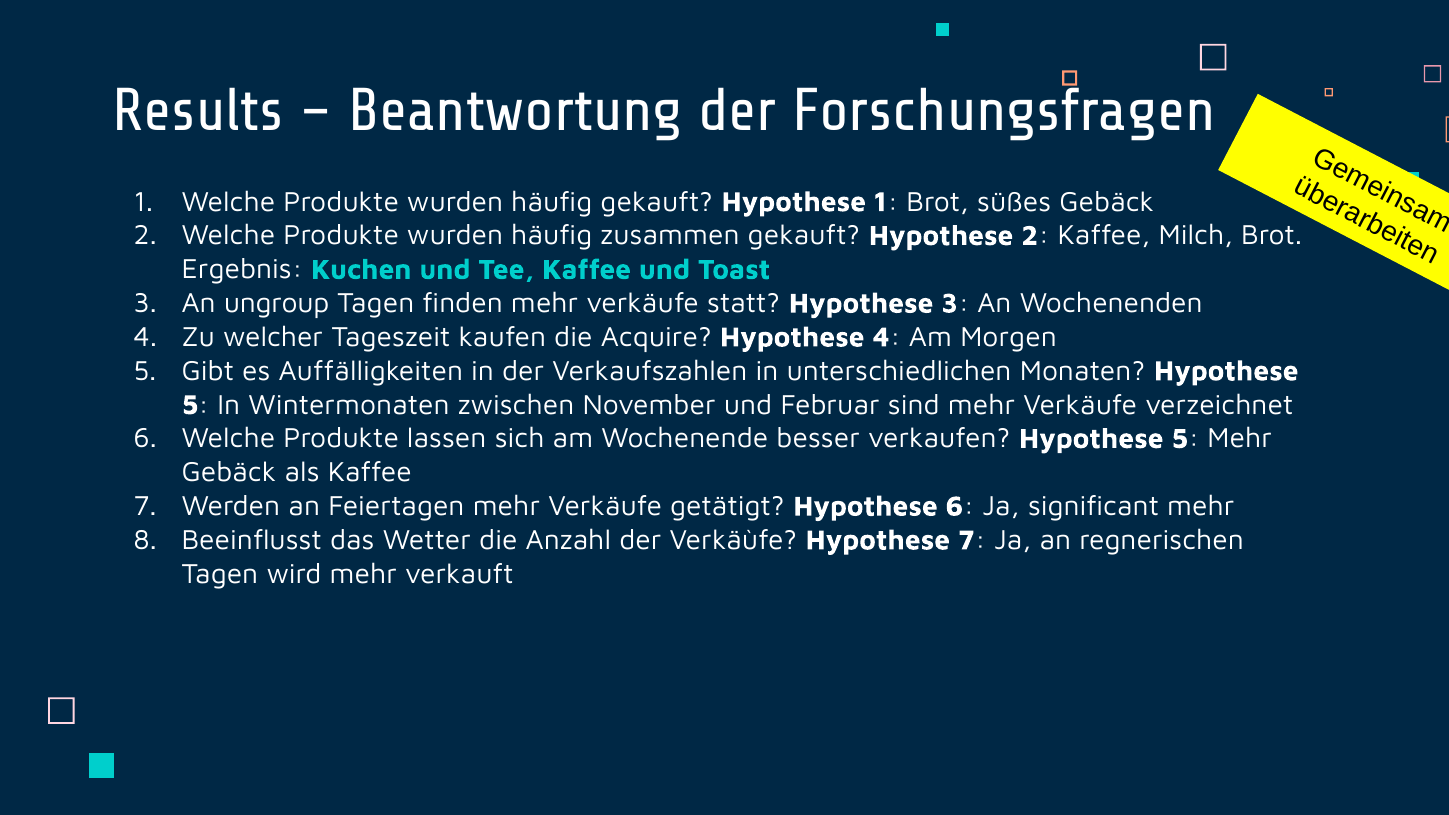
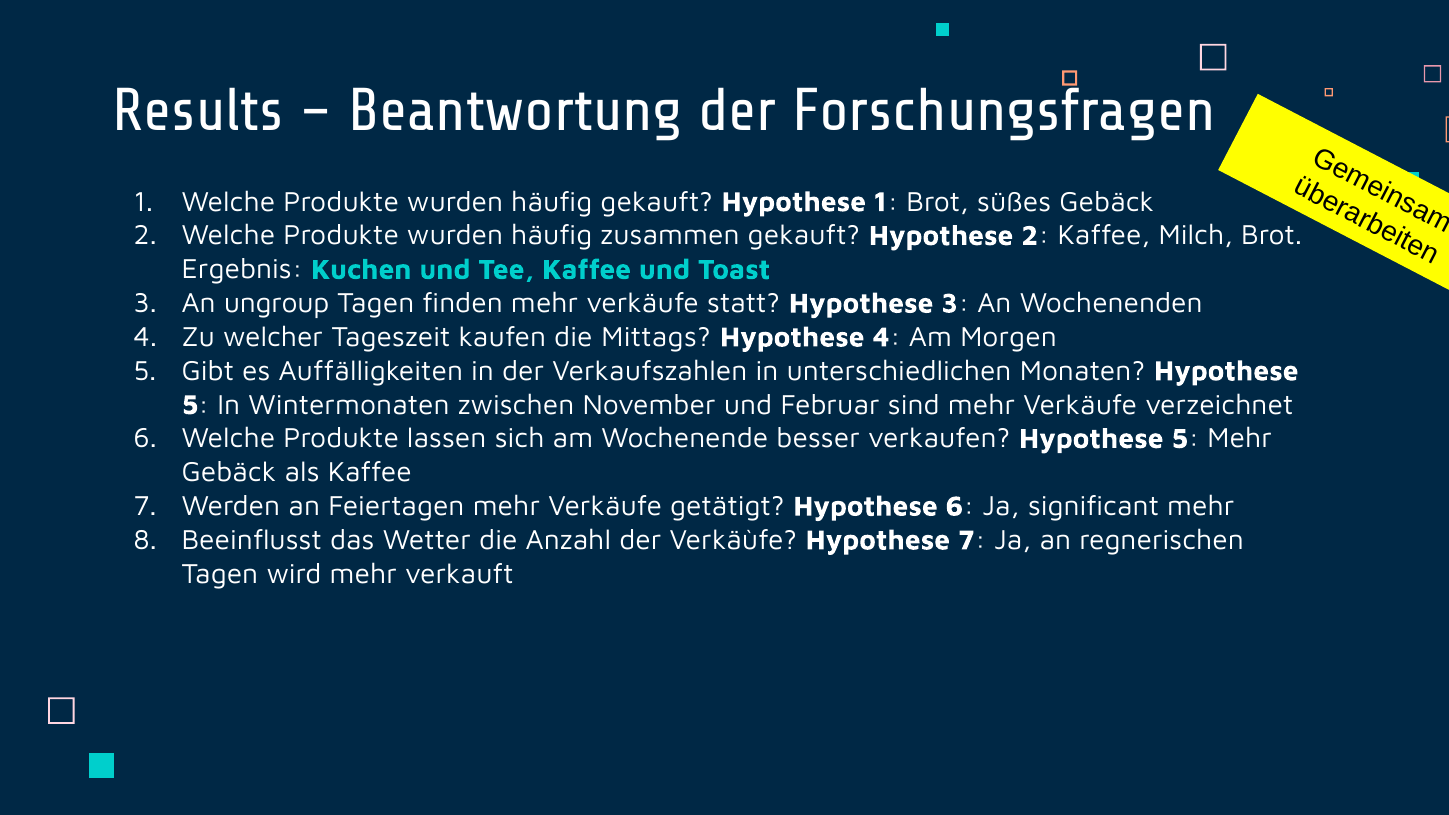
Acquire: Acquire -> Mittags
